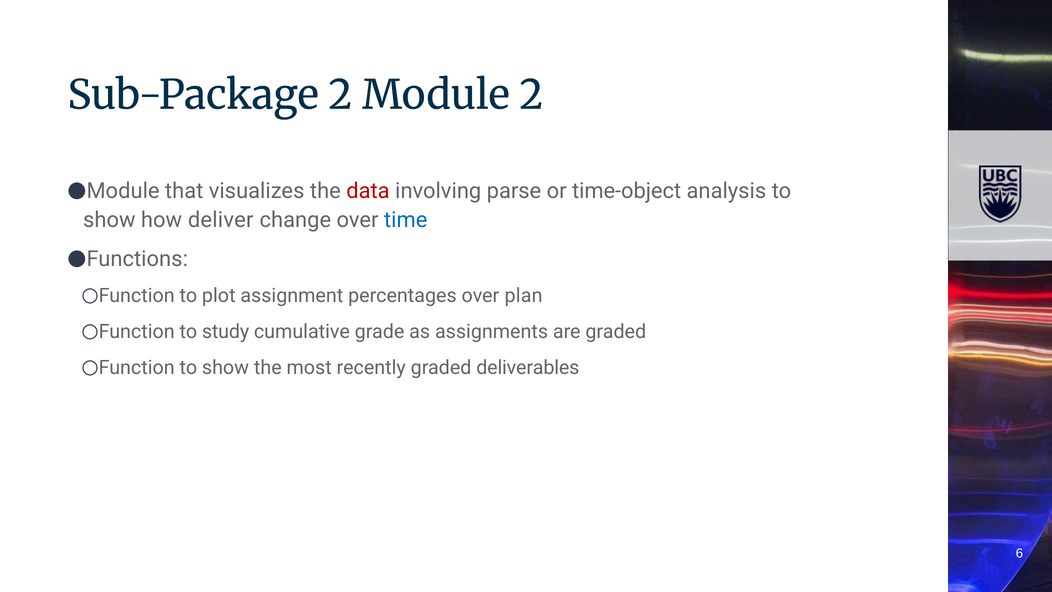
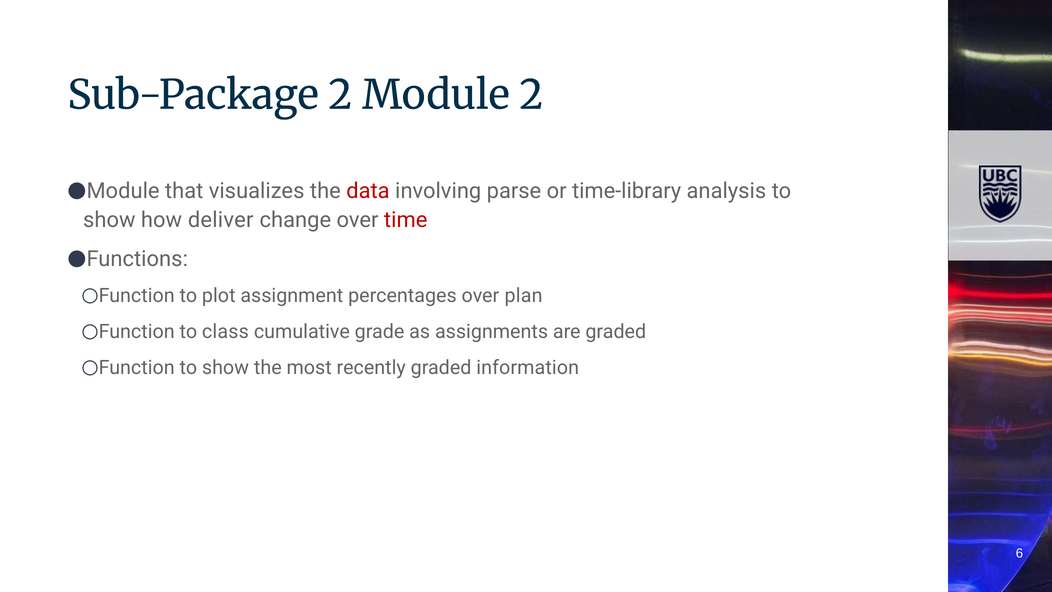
time-object: time-object -> time-library
time colour: blue -> red
study: study -> class
deliverables: deliverables -> information
